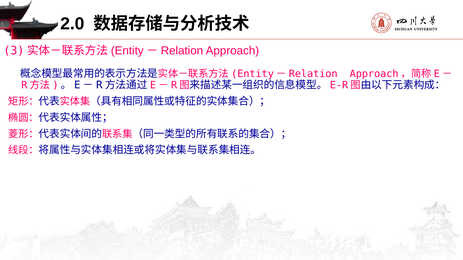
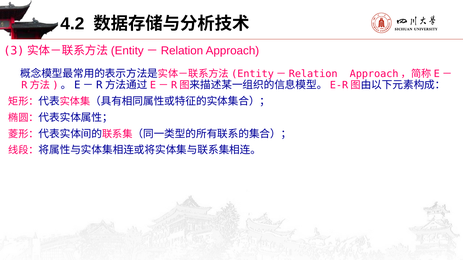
2.0: 2.0 -> 4.2
